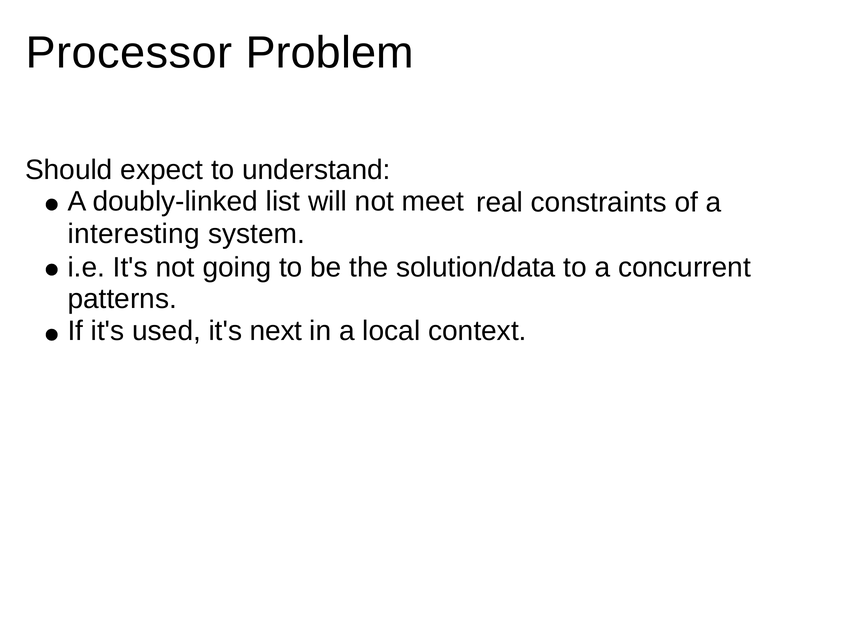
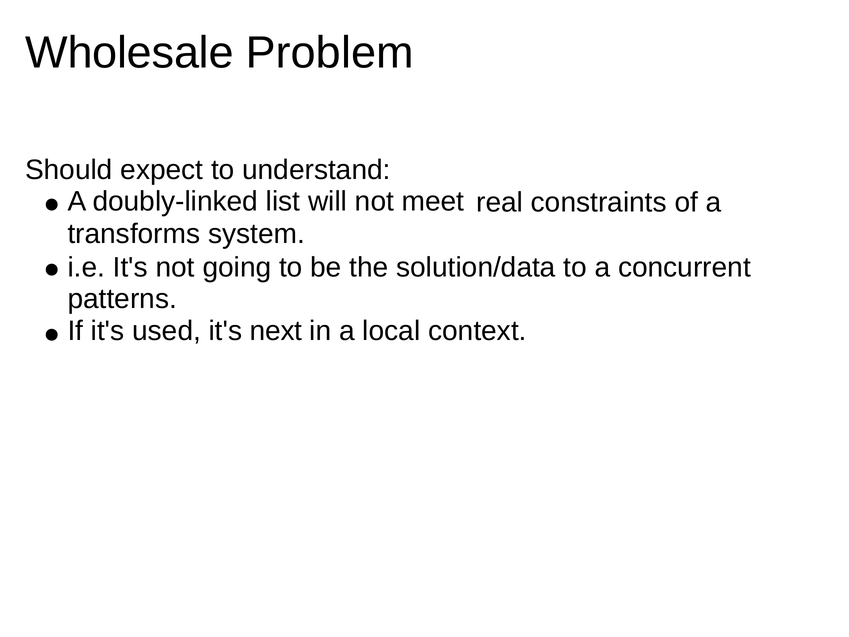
Processor: Processor -> Wholesale
interesting: interesting -> transforms
